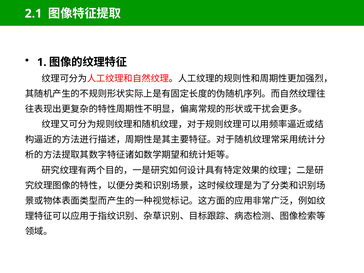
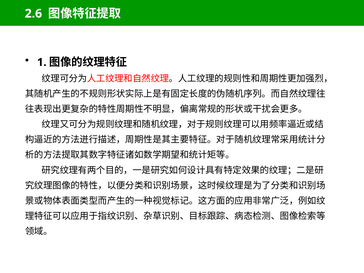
2.1: 2.1 -> 2.6
